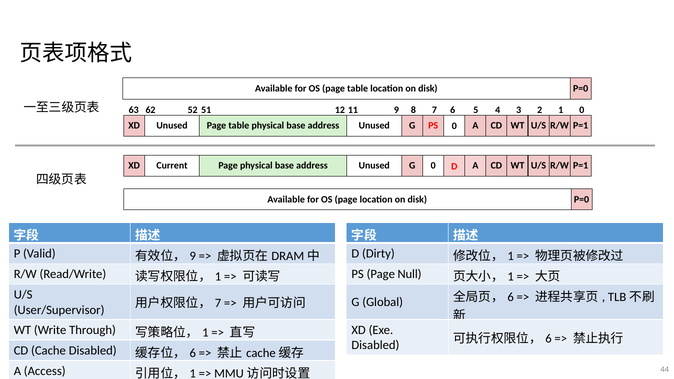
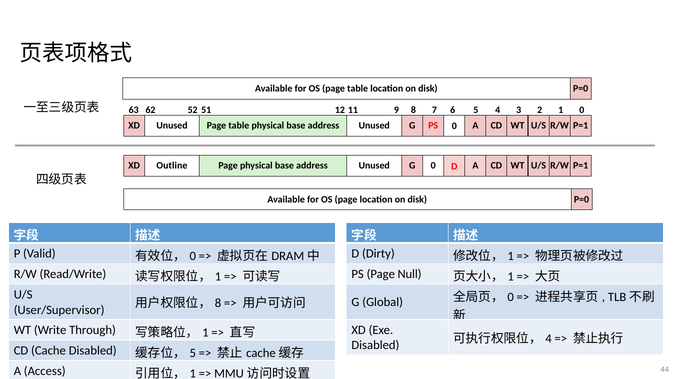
Current: Current -> Outline
9 at (193, 256): 9 -> 0
6 at (511, 297): 6 -> 0
7 at (218, 303): 7 -> 8
6 at (549, 339): 6 -> 4
6 at (193, 353): 6 -> 5
